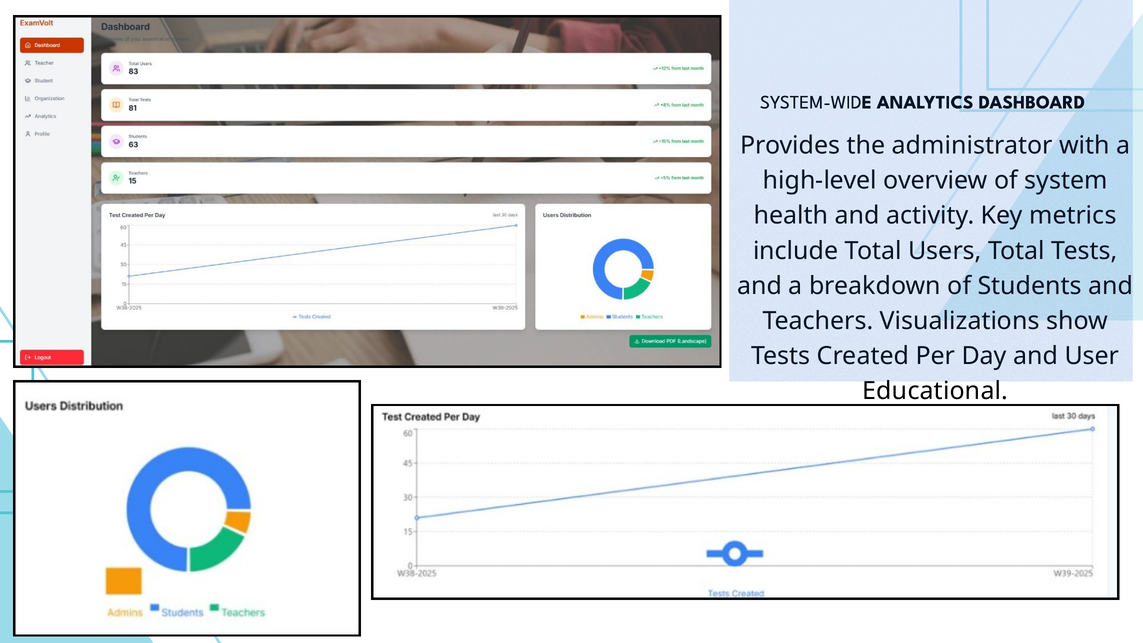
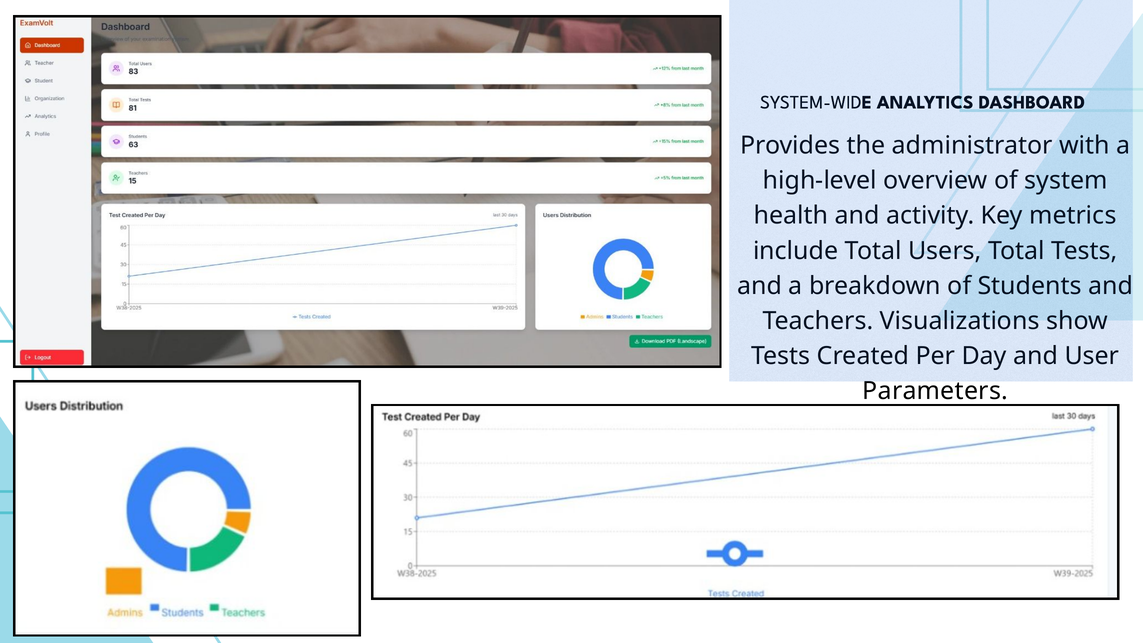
Educational: Educational -> Parameters
